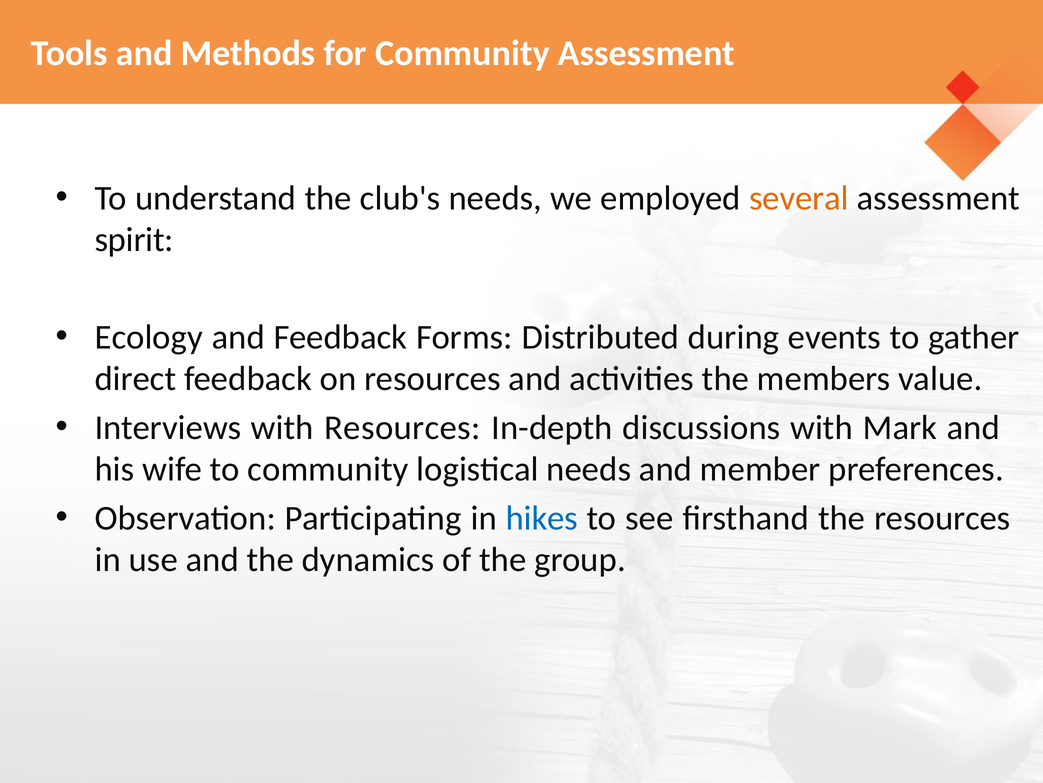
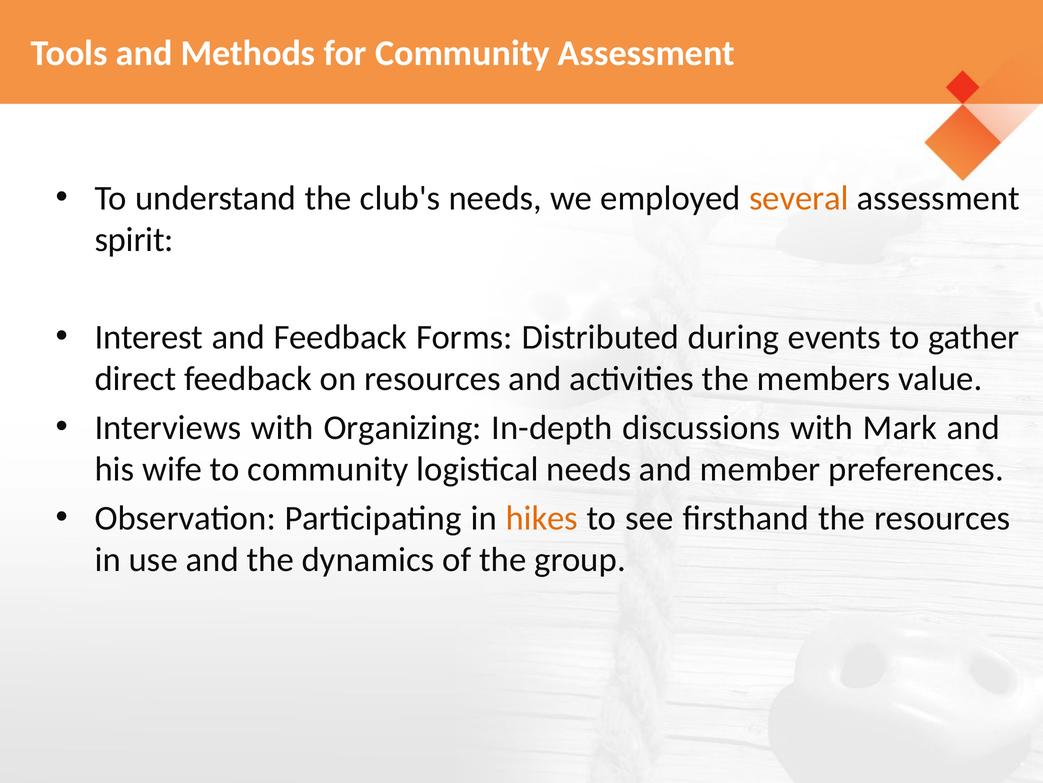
Ecology: Ecology -> Interest
with Resources: Resources -> Organizing
hikes colour: blue -> orange
